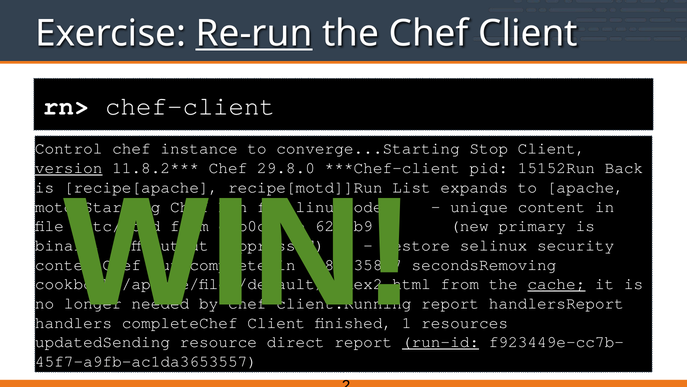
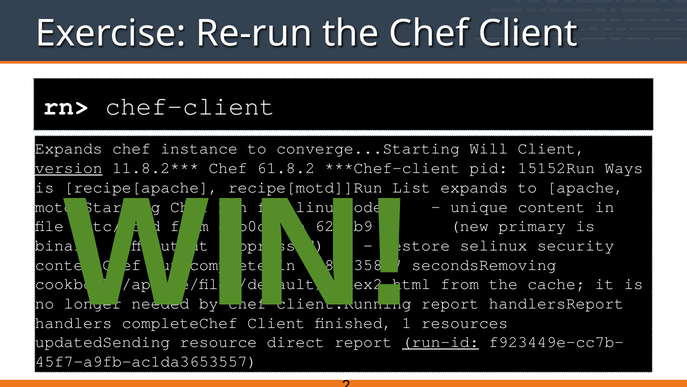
Re-run underline: present -> none
Control at (69, 148): Control -> Expands
Stop: Stop -> Will
29.8.0: 29.8.0 -> 61.8.2
Back: Back -> Ways
cache underline: present -> none
